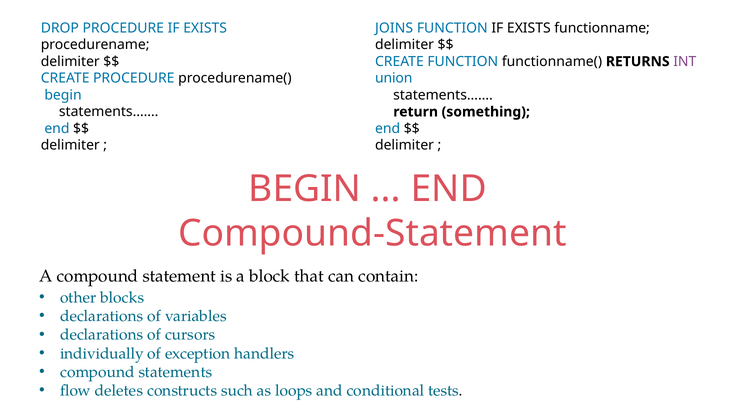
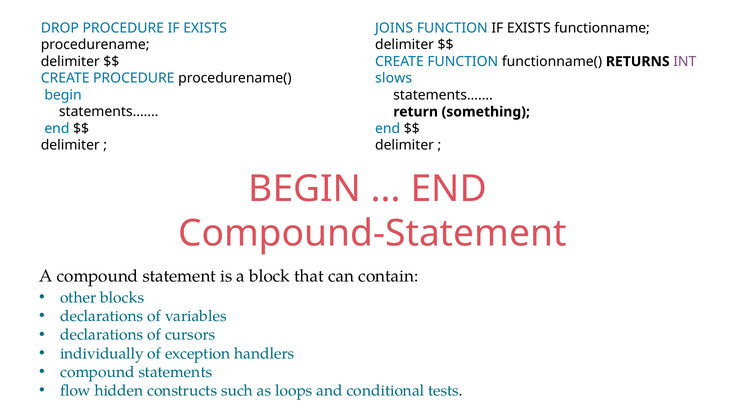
union: union -> slows
deletes: deletes -> hidden
